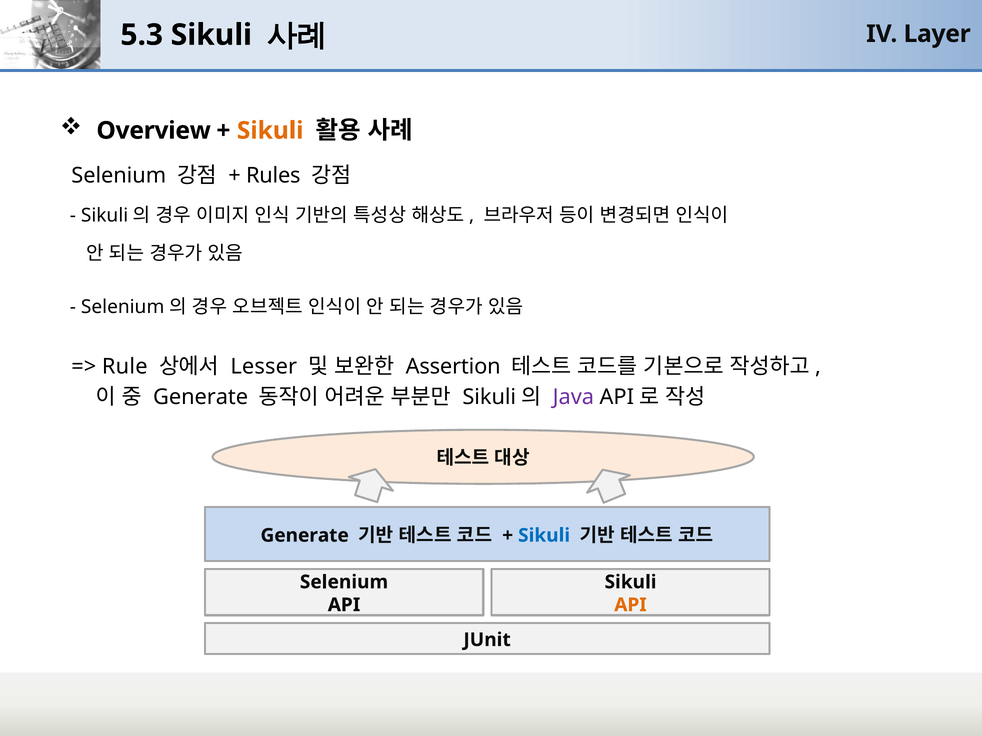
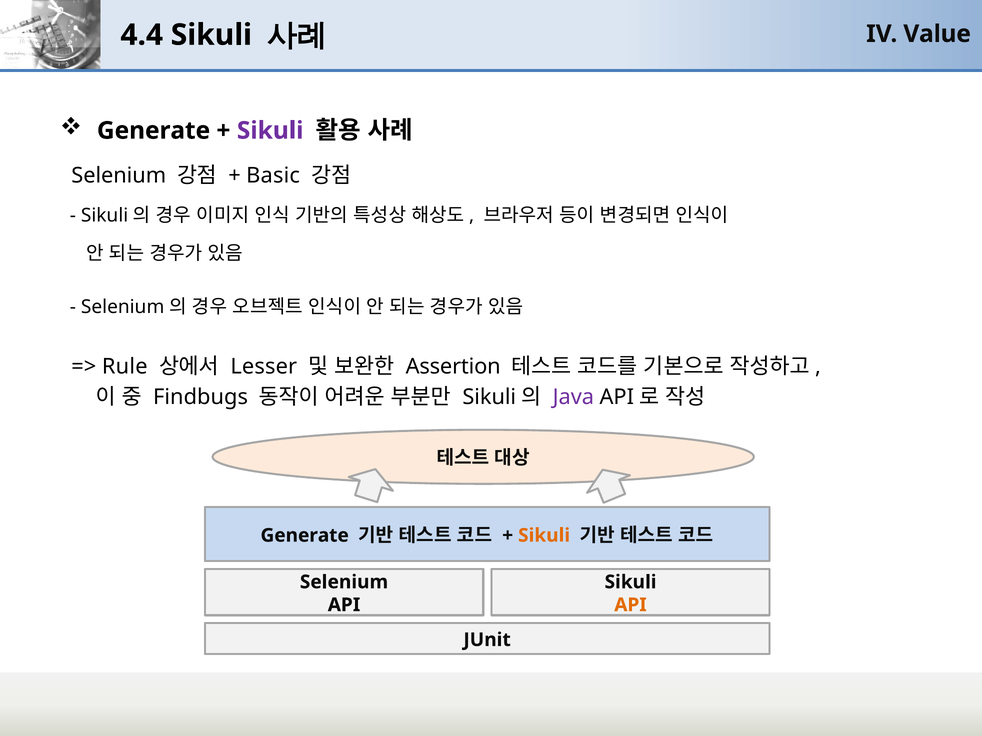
5.3: 5.3 -> 4.4
Layer: Layer -> Value
Overview at (154, 131): Overview -> Generate
Sikuli at (270, 131) colour: orange -> purple
Rules: Rules -> Basic
Generate at (201, 397): Generate -> Findbugs
Sikuli at (544, 536) colour: blue -> orange
